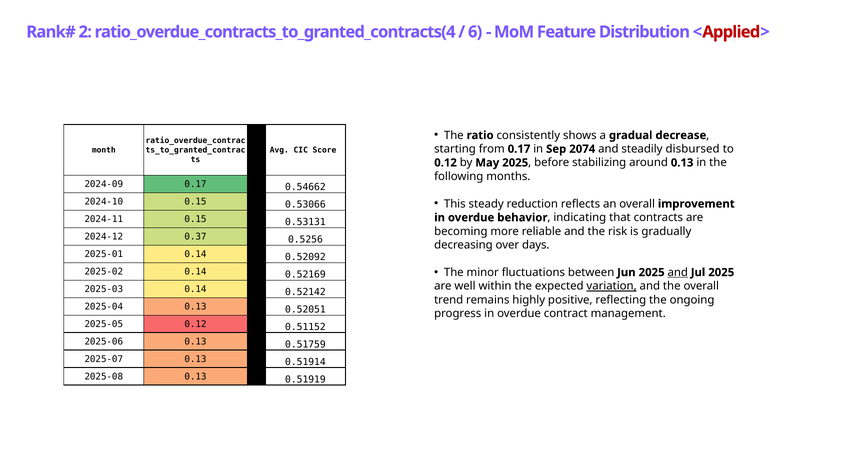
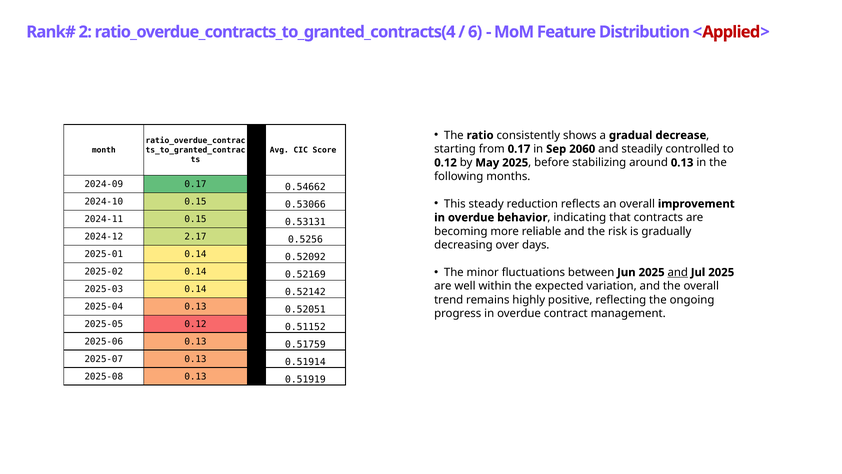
2074: 2074 -> 2060
disbursed: disbursed -> controlled
0.37: 0.37 -> 2.17
variation underline: present -> none
